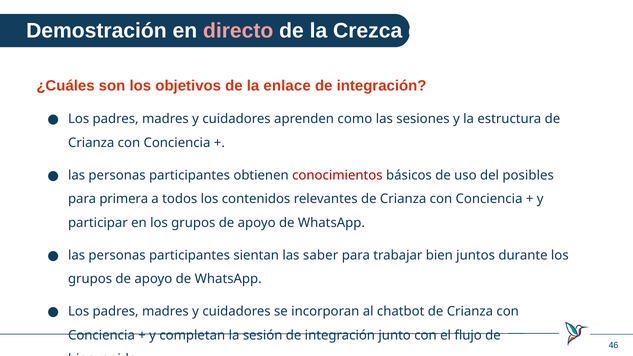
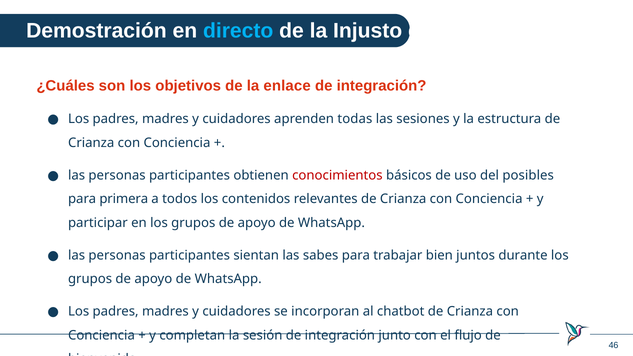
directo colour: pink -> light blue
Crezca: Crezca -> Injusto
como: como -> todas
saber: saber -> sabes
